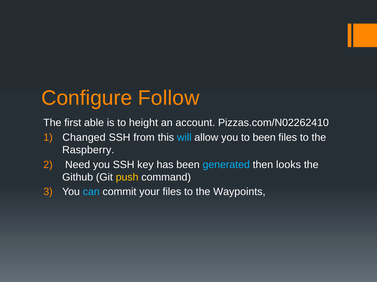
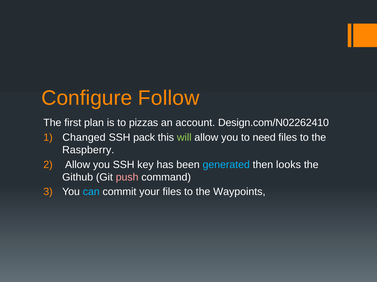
able: able -> plan
height: height -> pizzas
Pizzas.com/N02262410: Pizzas.com/N02262410 -> Design.com/N02262410
from: from -> pack
will colour: light blue -> light green
to been: been -> need
Need at (78, 165): Need -> Allow
push colour: yellow -> pink
